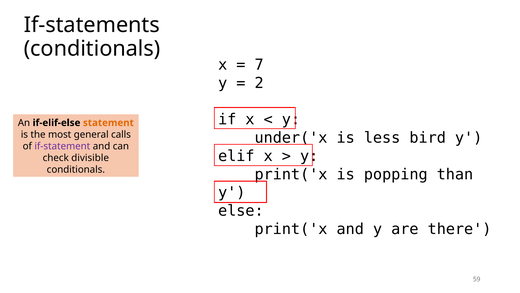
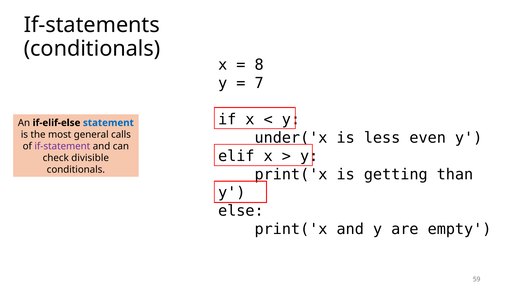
7: 7 -> 8
2: 2 -> 7
statement colour: orange -> blue
bird: bird -> even
popping: popping -> getting
there: there -> empty
